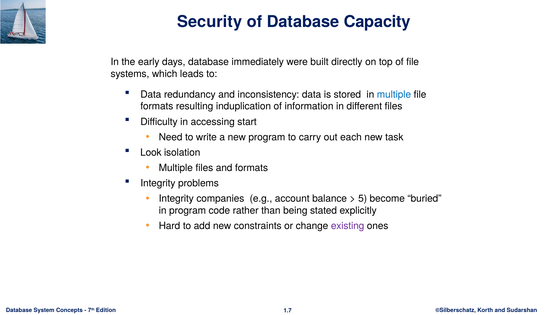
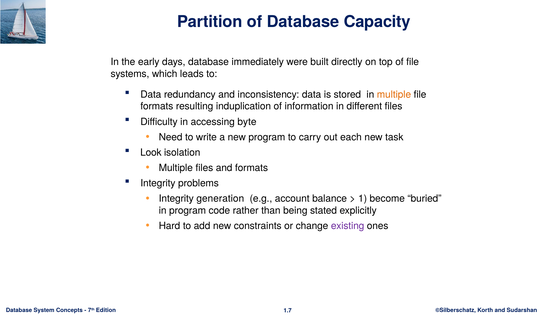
Security: Security -> Partition
multiple at (394, 94) colour: blue -> orange
start: start -> byte
companies: companies -> generation
5: 5 -> 1
